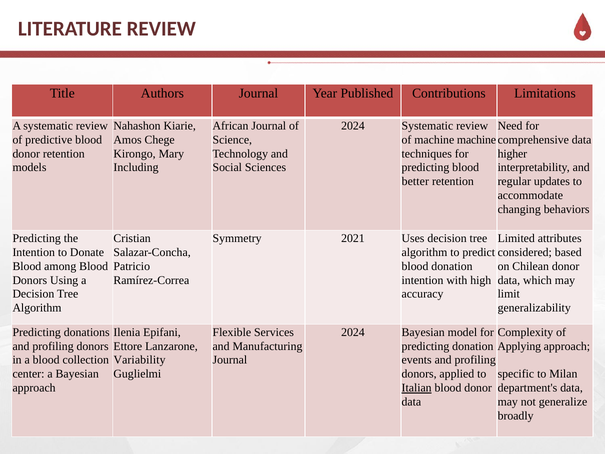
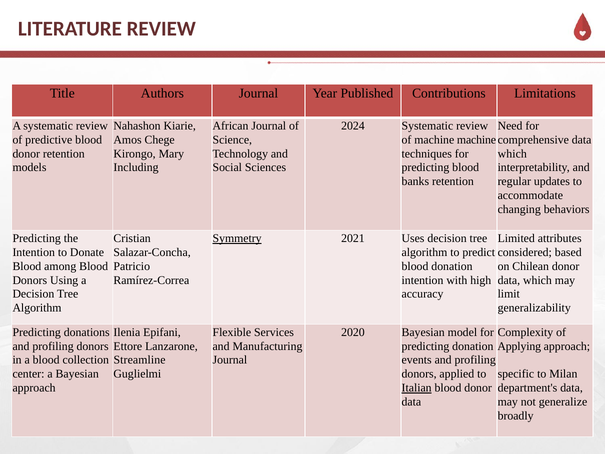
higher at (512, 154): higher -> which
better: better -> banks
Symmetry underline: none -> present
2024 at (353, 332): 2024 -> 2020
Variability: Variability -> Streamline
